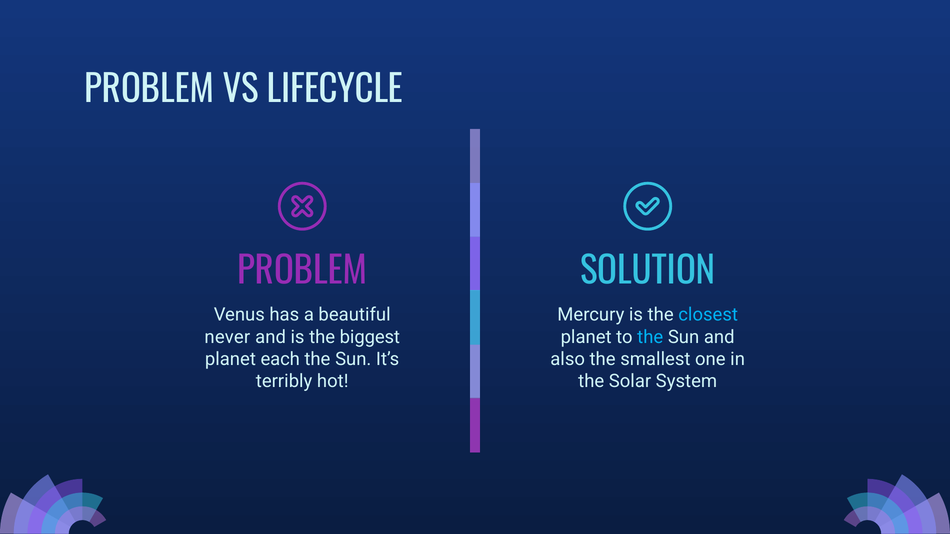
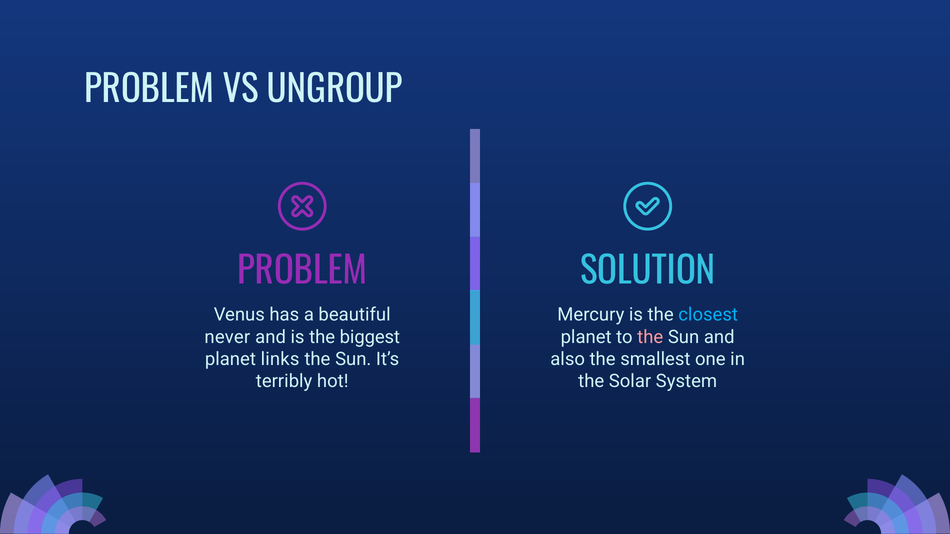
LIFECYCLE: LIFECYCLE -> UNGROUP
the at (650, 337) colour: light blue -> pink
each: each -> links
